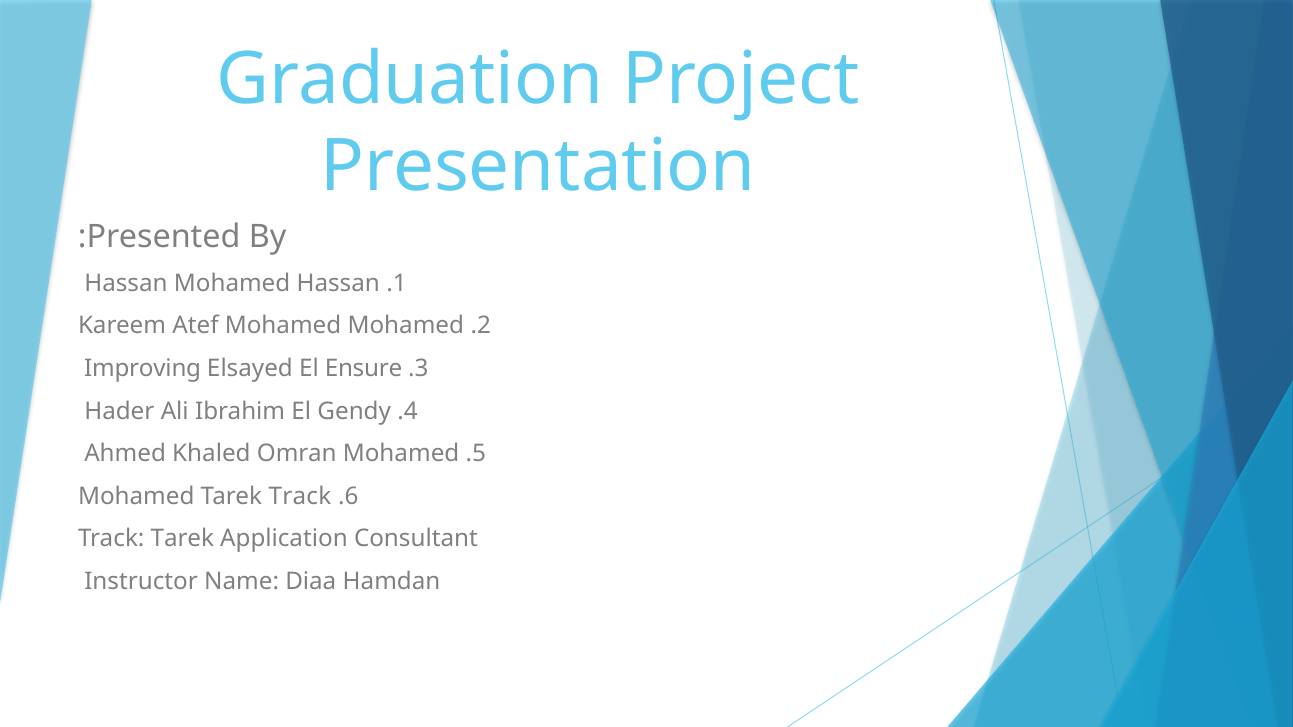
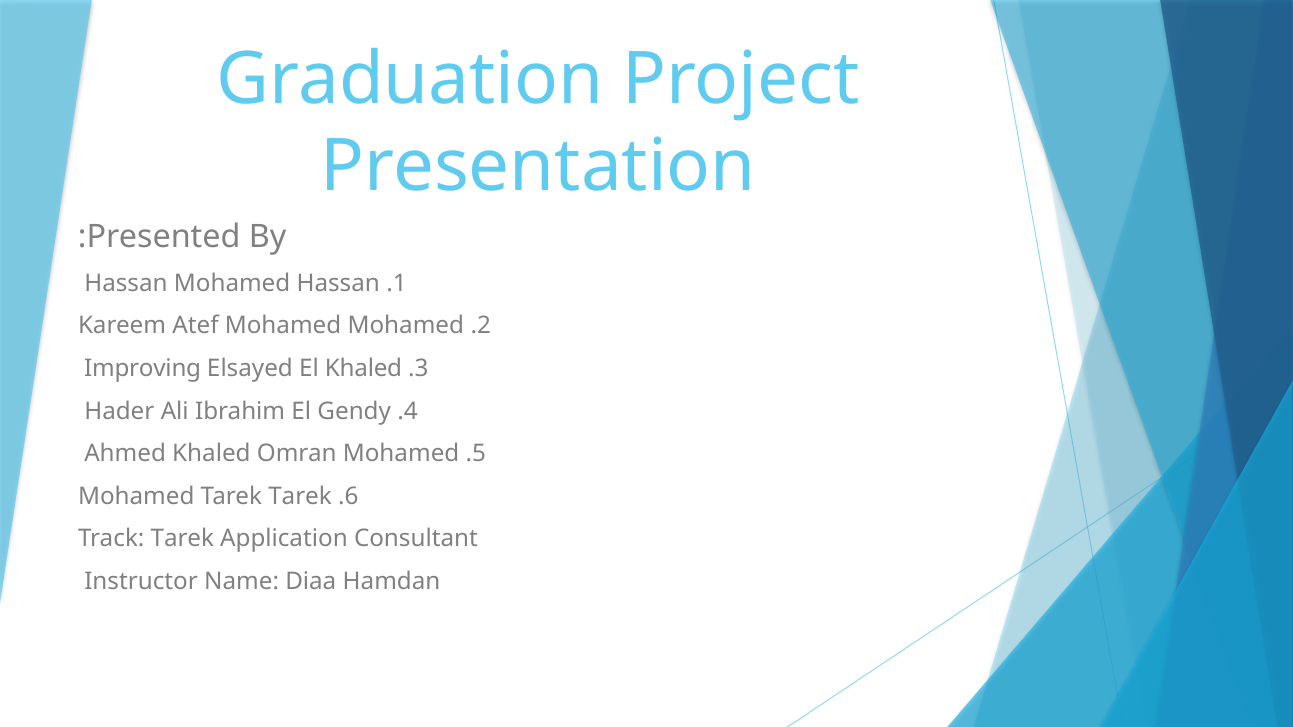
El Ensure: Ensure -> Khaled
Tarek Track: Track -> Tarek
